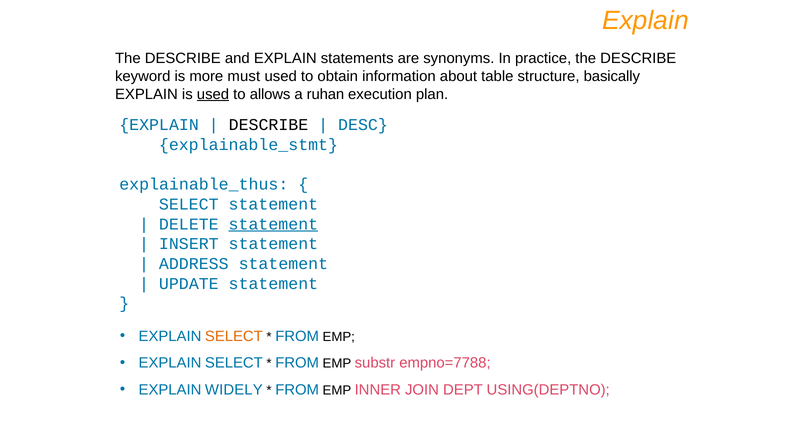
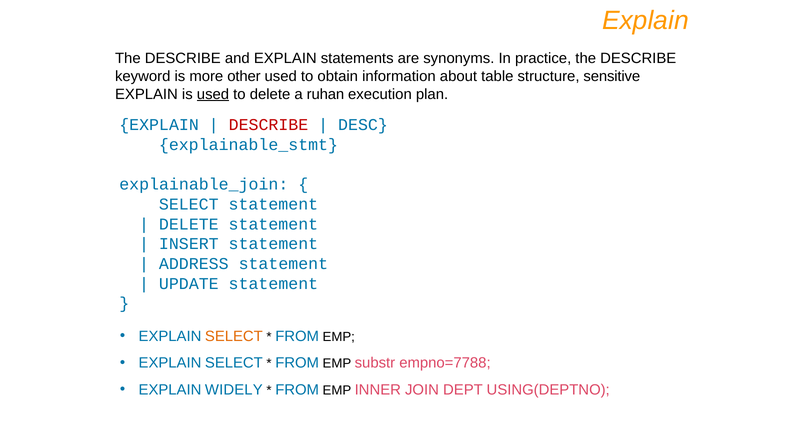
must: must -> other
basically: basically -> sensitive
to allows: allows -> delete
DESCRIBE at (268, 125) colour: black -> red
explainable_thus: explainable_thus -> explainable_join
statement at (273, 224) underline: present -> none
